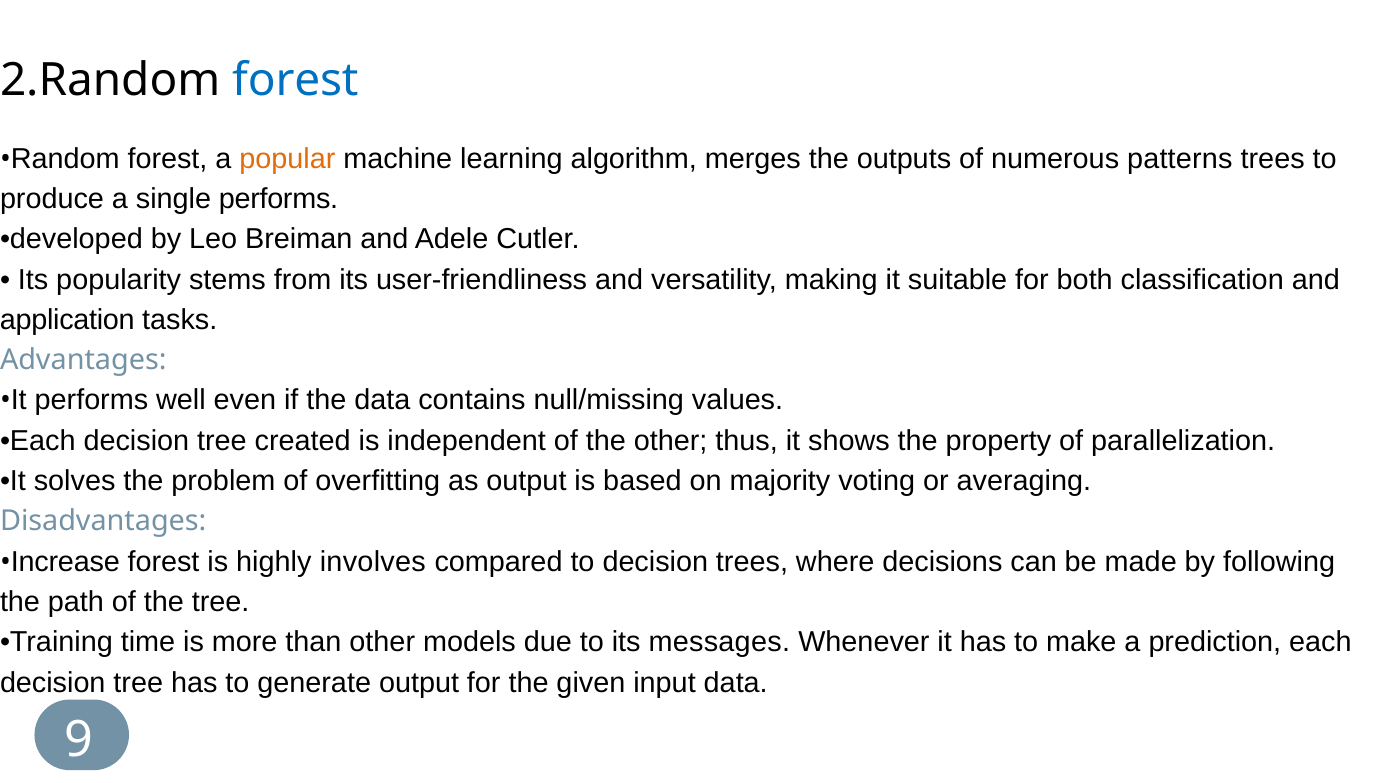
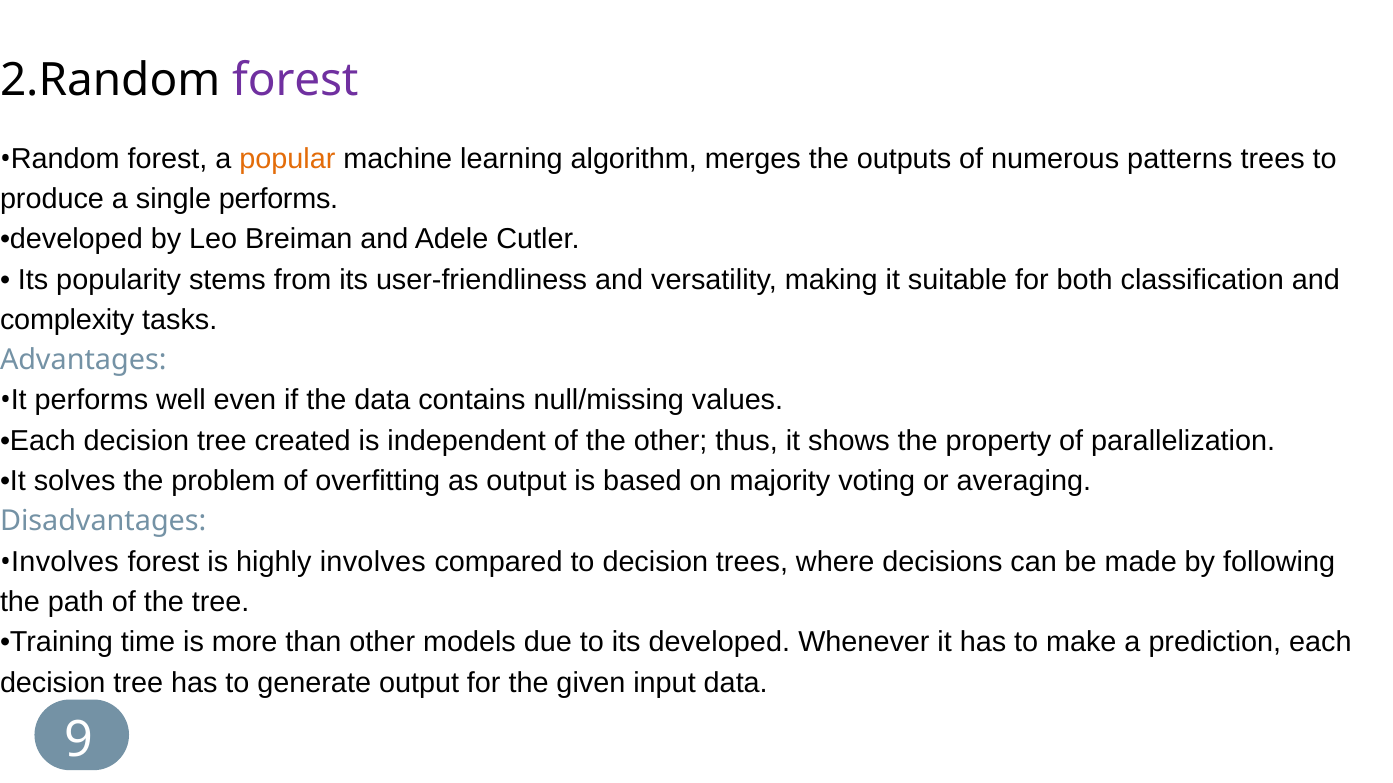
forest at (295, 80) colour: blue -> purple
application: application -> complexity
Increase at (65, 562): Increase -> Involves
its messages: messages -> developed
